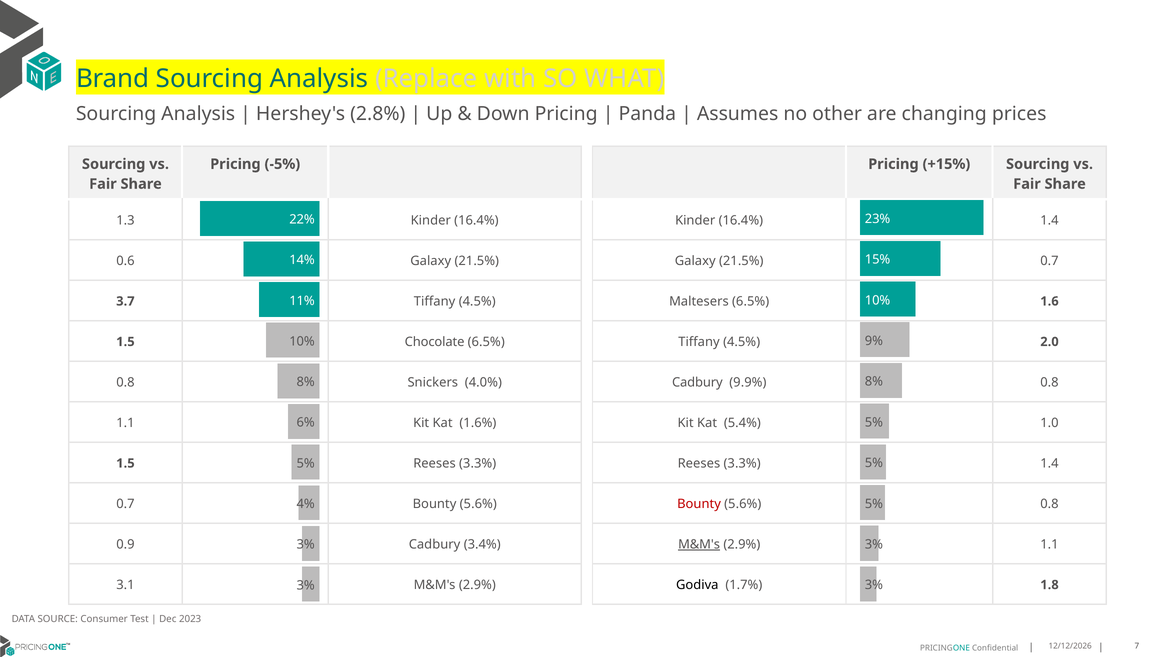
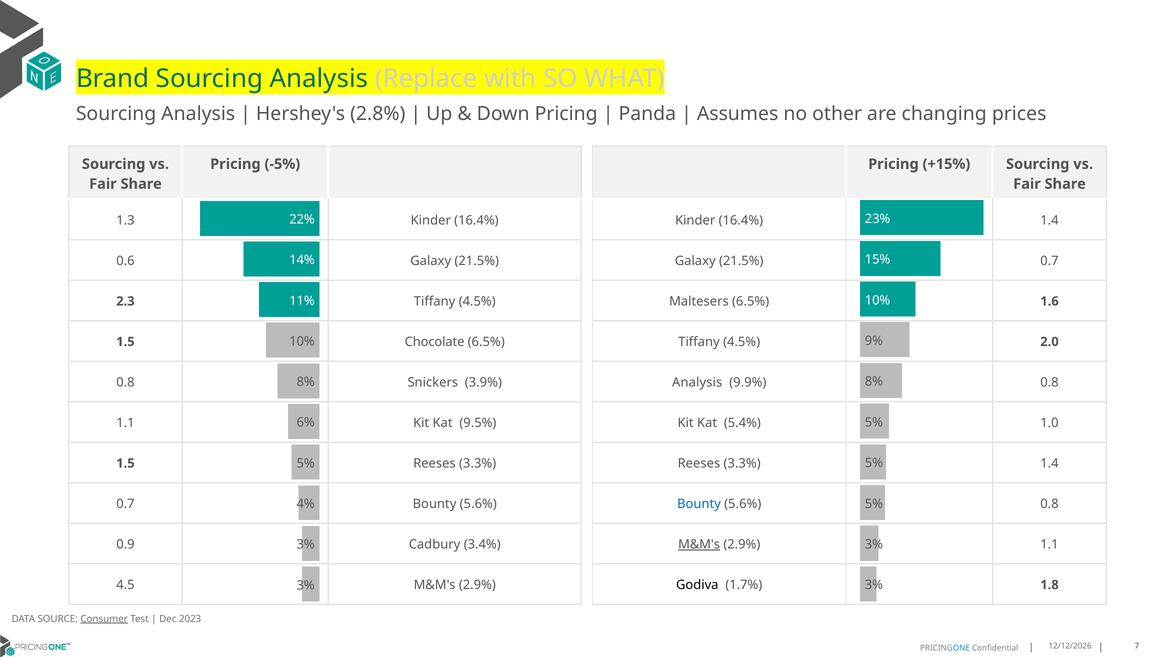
3.7: 3.7 -> 2.3
4.0%: 4.0% -> 3.9%
Cadbury at (697, 382): Cadbury -> Analysis
1.6%: 1.6% -> 9.5%
Bounty at (699, 504) colour: red -> blue
3.1: 3.1 -> 4.5
Consumer underline: none -> present
